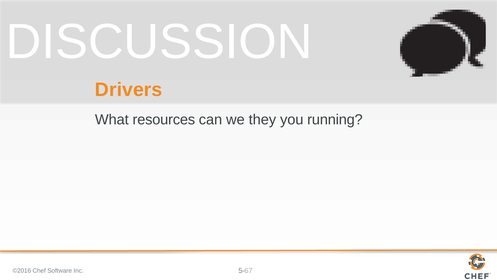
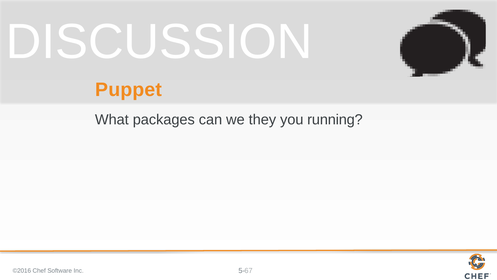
Drivers: Drivers -> Puppet
resources: resources -> packages
